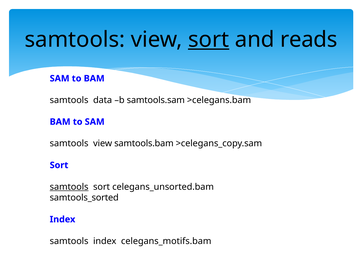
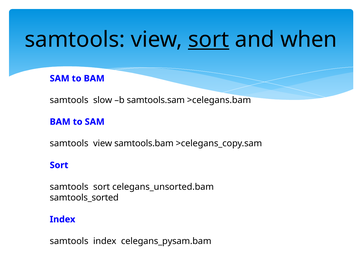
reads: reads -> when
data: data -> slow
samtools at (69, 187) underline: present -> none
celegans_motifs.bam: celegans_motifs.bam -> celegans_pysam.bam
